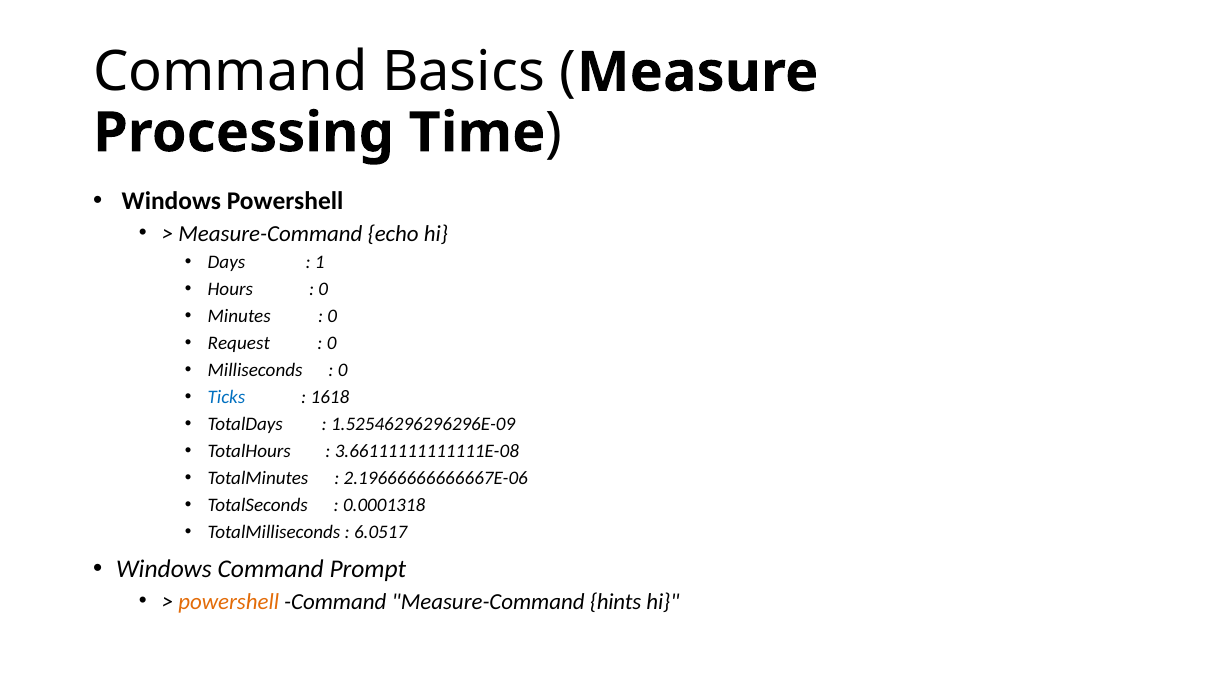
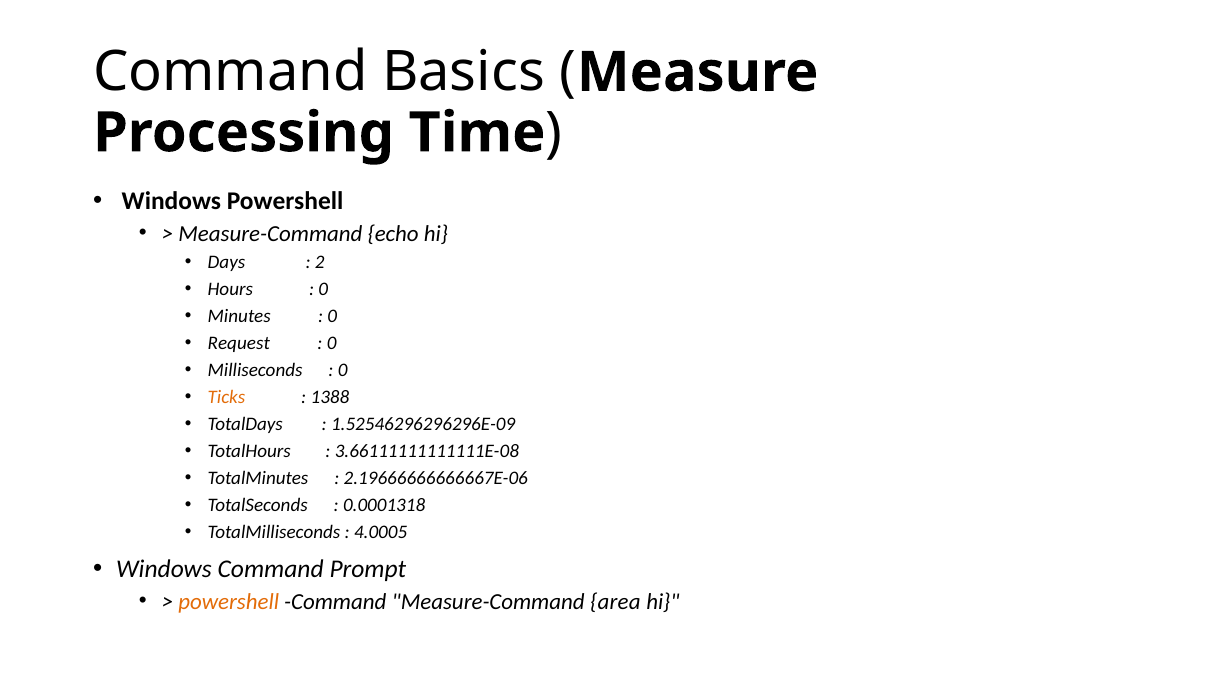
1: 1 -> 2
Ticks colour: blue -> orange
1618: 1618 -> 1388
6.0517: 6.0517 -> 4.0005
hints: hints -> area
